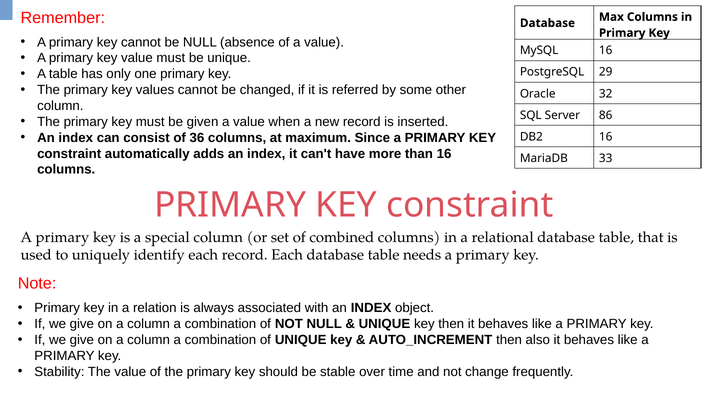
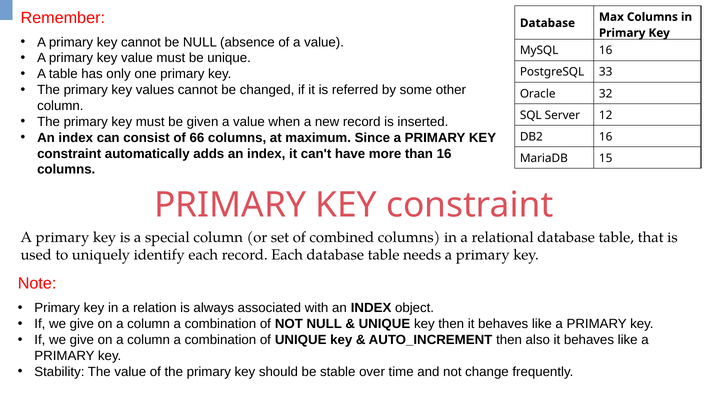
29: 29 -> 33
86: 86 -> 12
36: 36 -> 66
33: 33 -> 15
